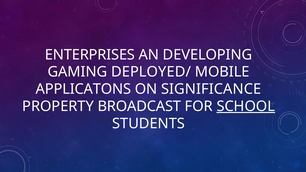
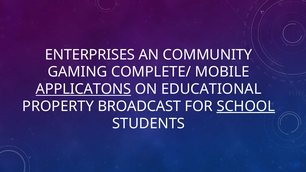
DEVELOPING: DEVELOPING -> COMMUNITY
DEPLOYED/: DEPLOYED/ -> COMPLETE/
APPLICATONS underline: none -> present
SIGNIFICANCE: SIGNIFICANCE -> EDUCATIONAL
